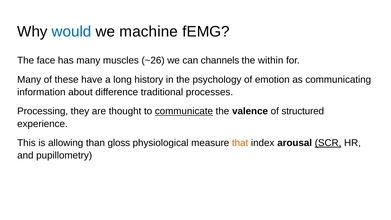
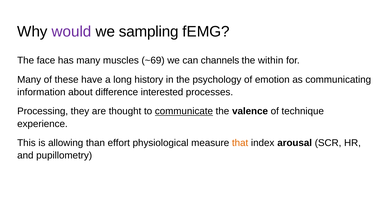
would colour: blue -> purple
machine: machine -> sampling
~26: ~26 -> ~69
traditional: traditional -> interested
structured: structured -> technique
gloss: gloss -> effort
SCR underline: present -> none
